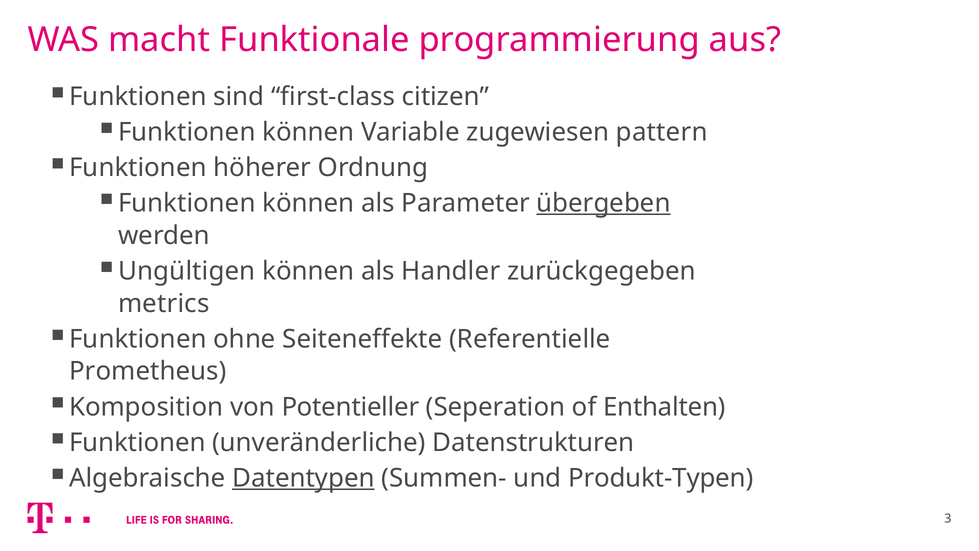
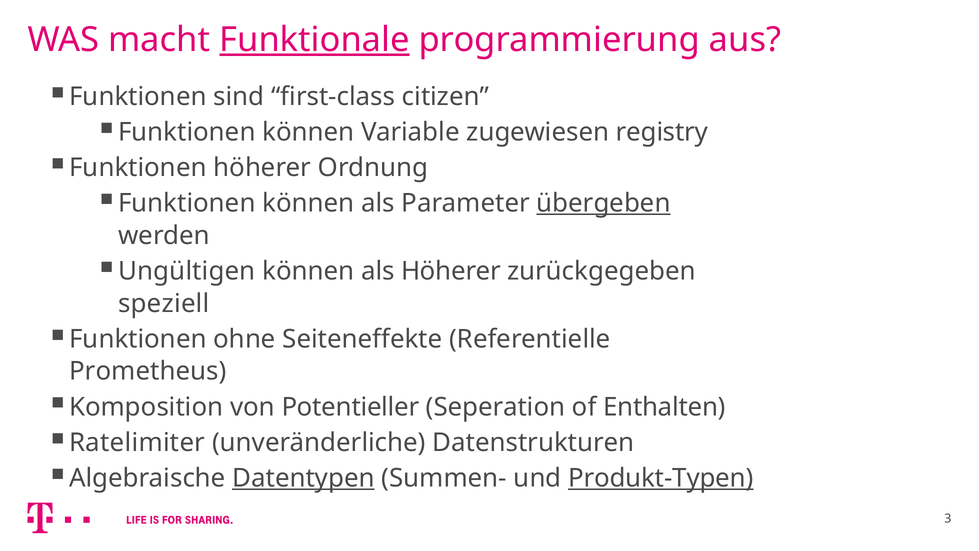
Funktionale underline: none -> present
pattern: pattern -> registry
als Handler: Handler -> Höherer
metrics: metrics -> speziell
Funktionen at (137, 442): Funktionen -> Ratelimiter
Produkt-Typen underline: none -> present
